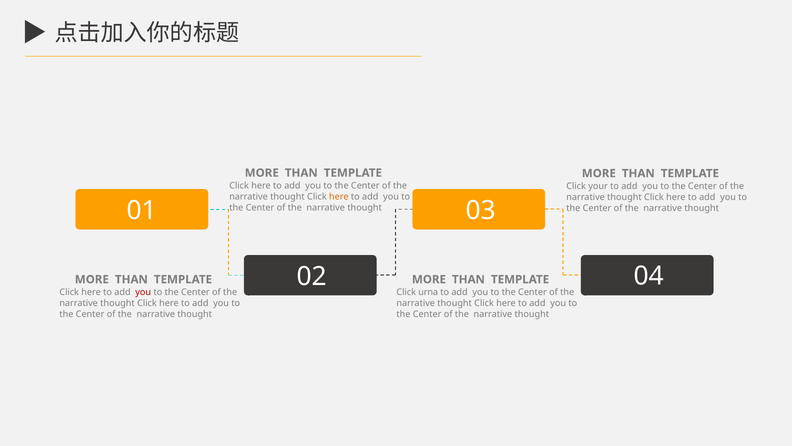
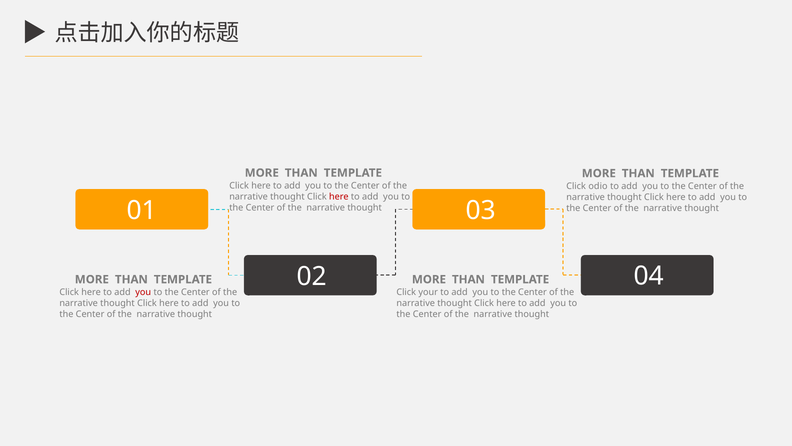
your: your -> odio
here at (339, 197) colour: orange -> red
urna: urna -> your
